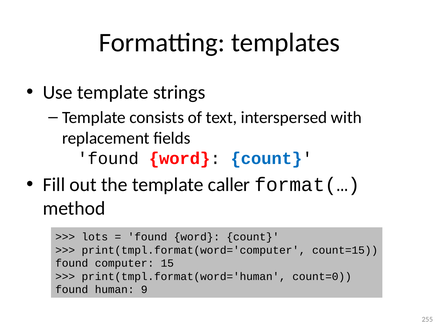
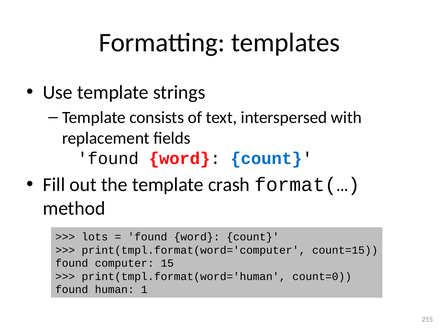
caller: caller -> crash
9: 9 -> 1
